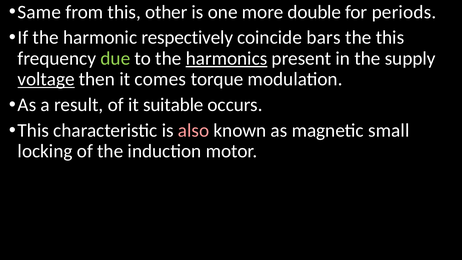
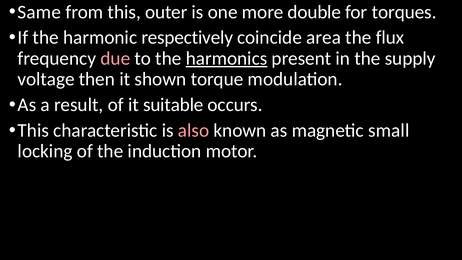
other: other -> outer
periods: periods -> torques
bars: bars -> area
the this: this -> flux
due colour: light green -> pink
voltage underline: present -> none
comes: comes -> shown
